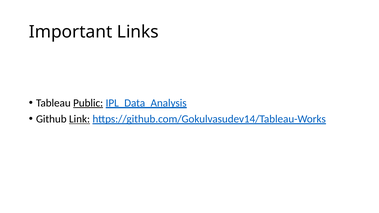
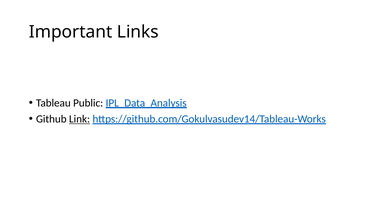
Public underline: present -> none
